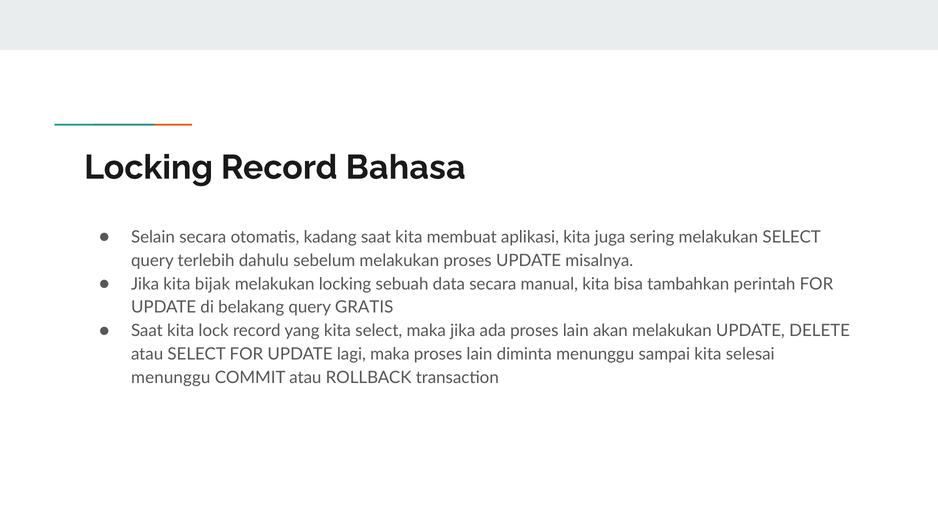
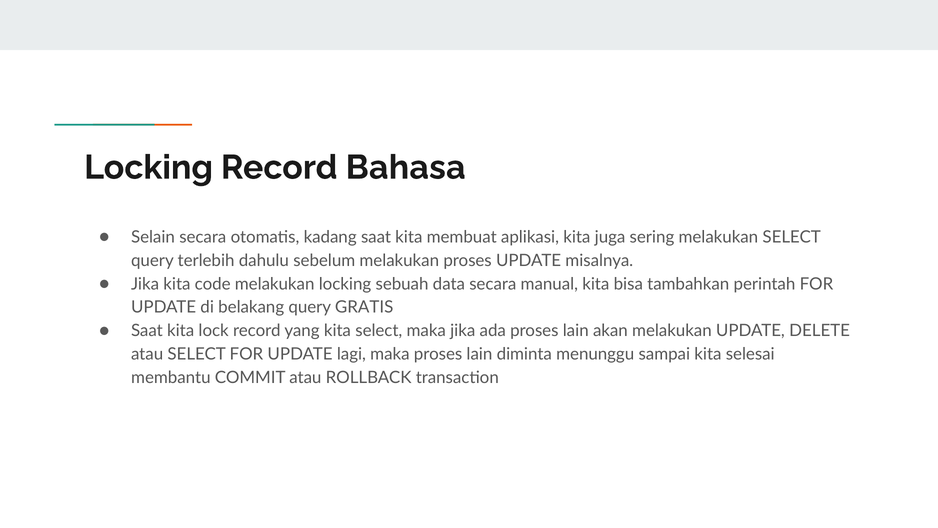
bijak: bijak -> code
menunggu at (171, 377): menunggu -> membantu
